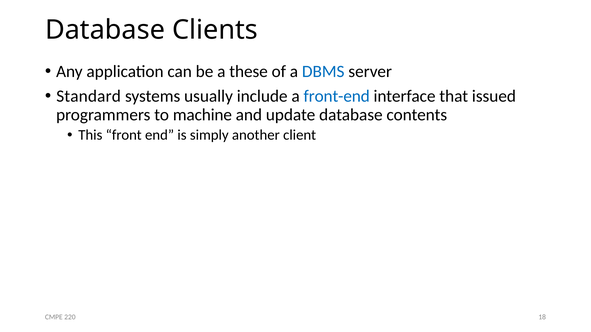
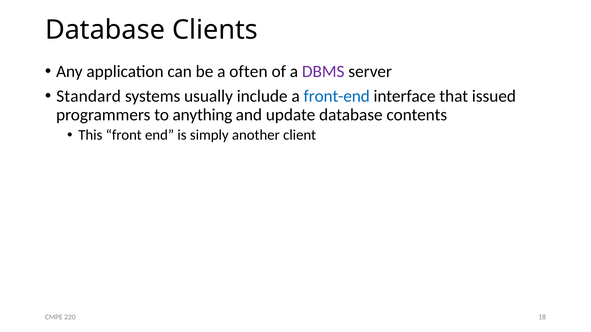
these: these -> often
DBMS colour: blue -> purple
machine: machine -> anything
